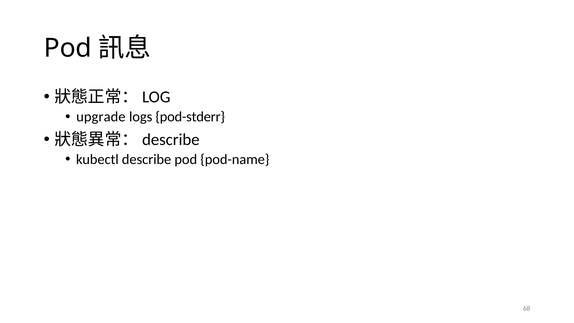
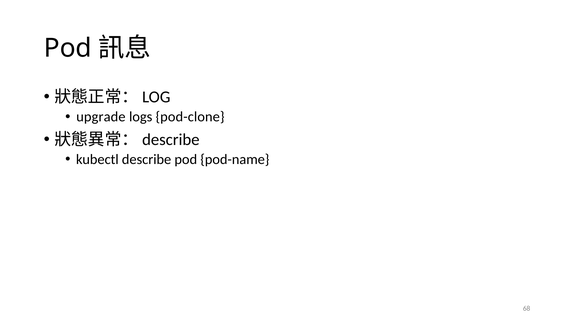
pod-stderr: pod-stderr -> pod-clone
